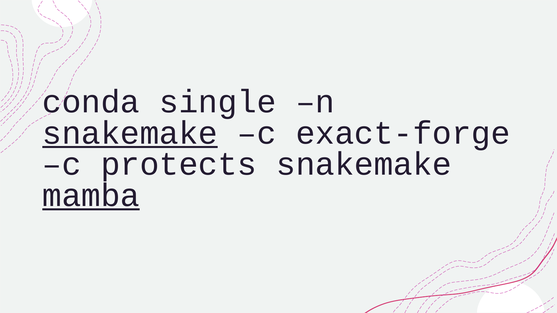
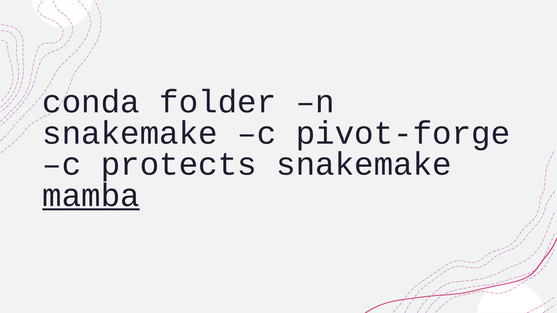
single: single -> folder
snakemake at (130, 133) underline: present -> none
exact-forge: exact-forge -> pivot-forge
